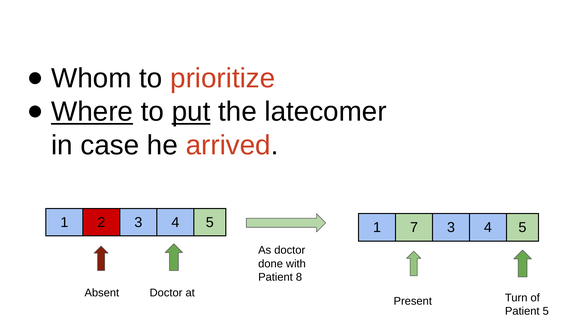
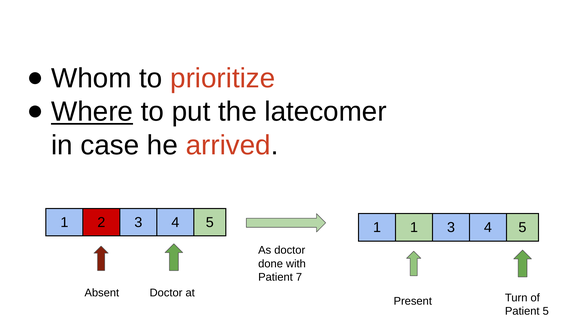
put underline: present -> none
1 7: 7 -> 1
8: 8 -> 7
